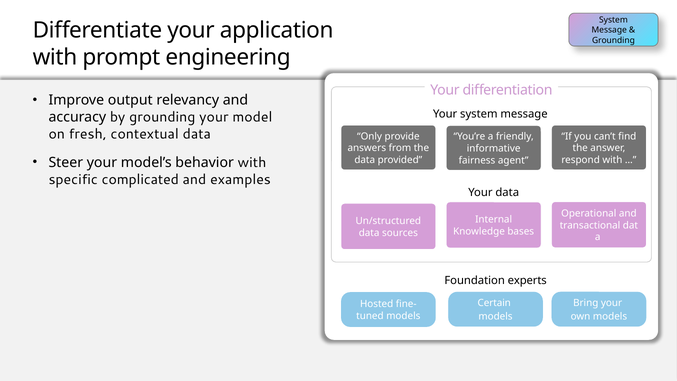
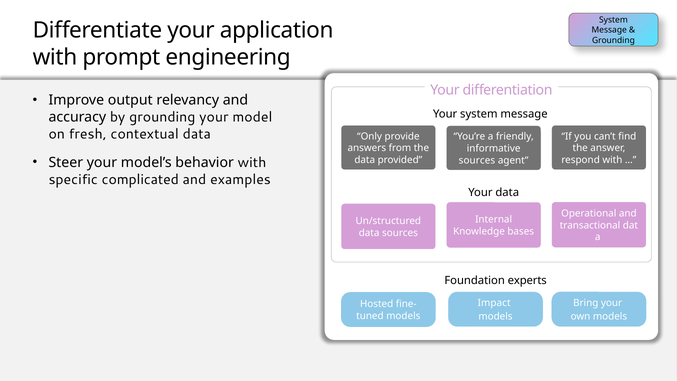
fairness at (477, 160): fairness -> sources
Certain: Certain -> Impact
